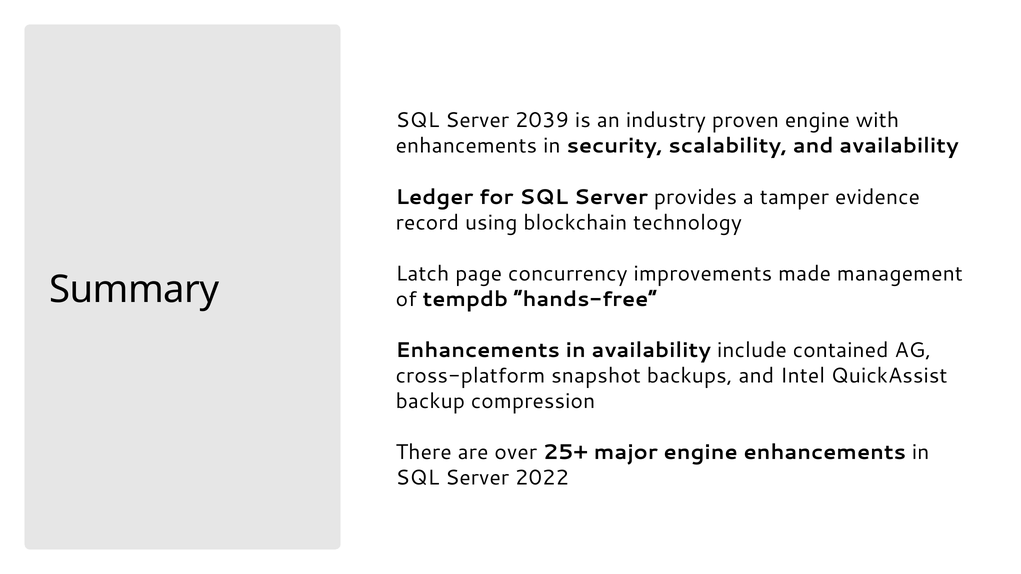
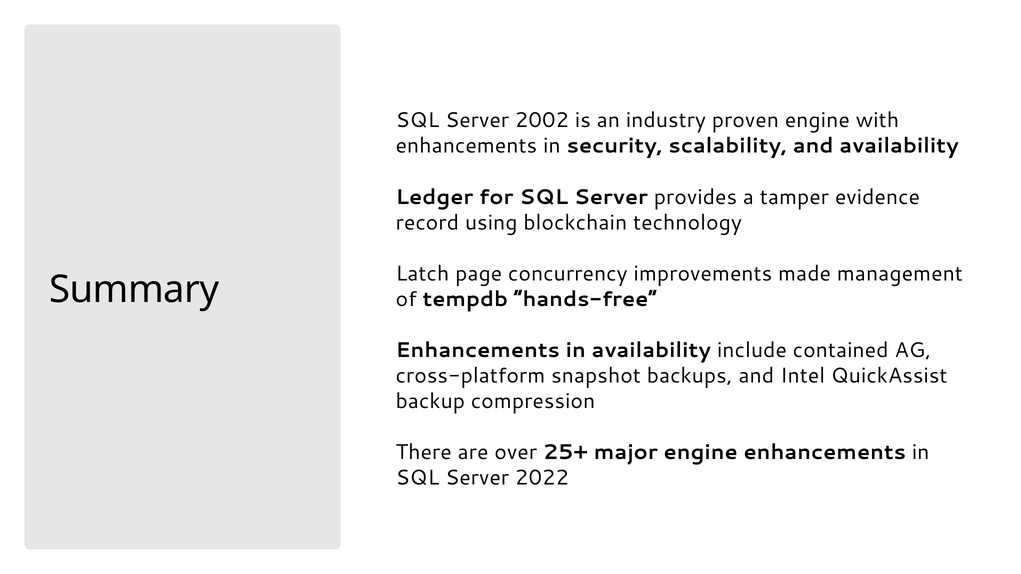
2039: 2039 -> 2002
